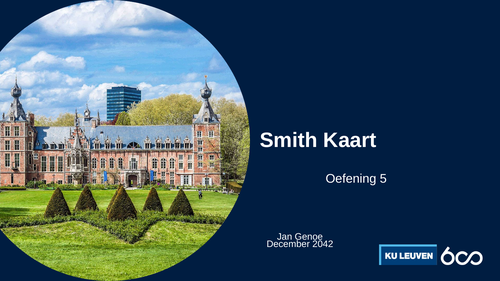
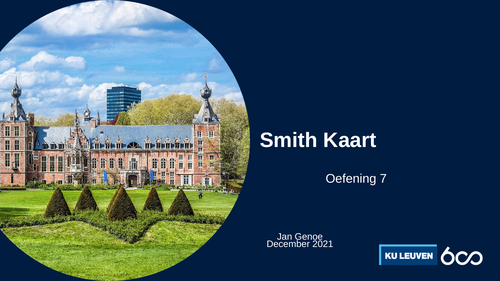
5: 5 -> 7
2042: 2042 -> 2021
